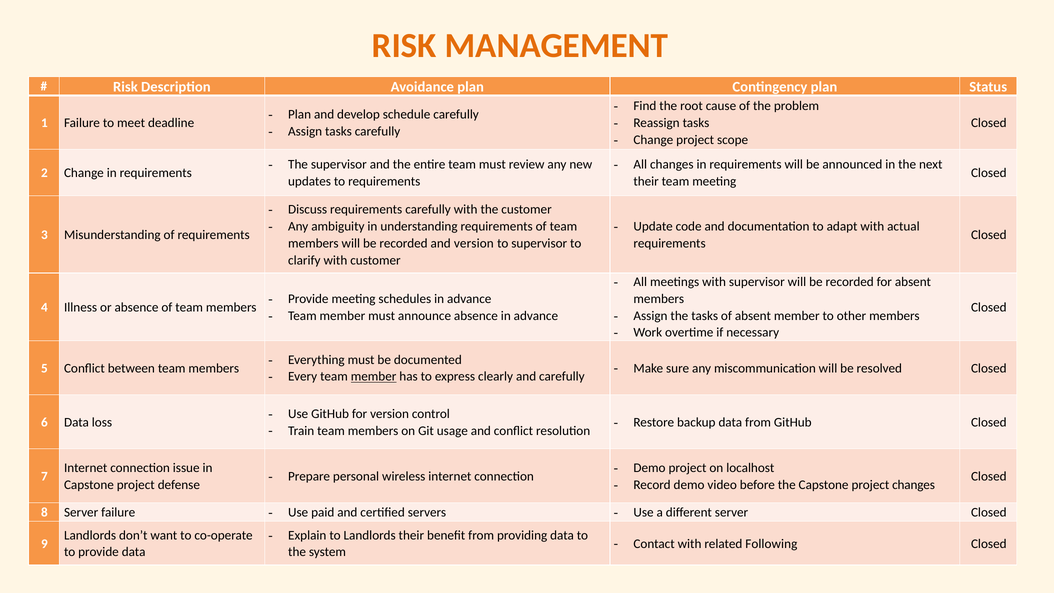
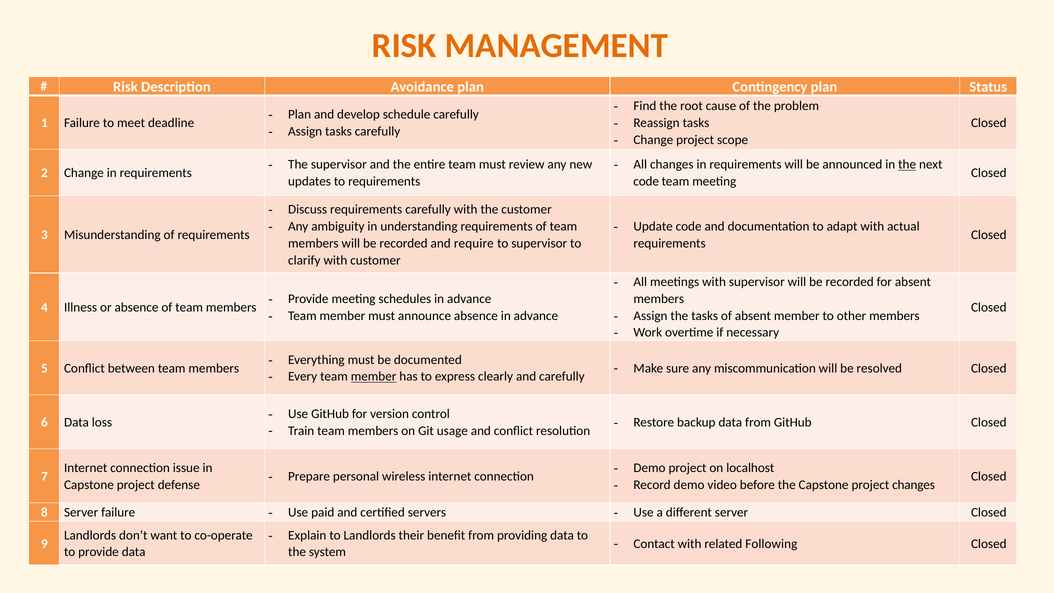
the at (907, 165) underline: none -> present
their at (646, 181): their -> code
and version: version -> require
